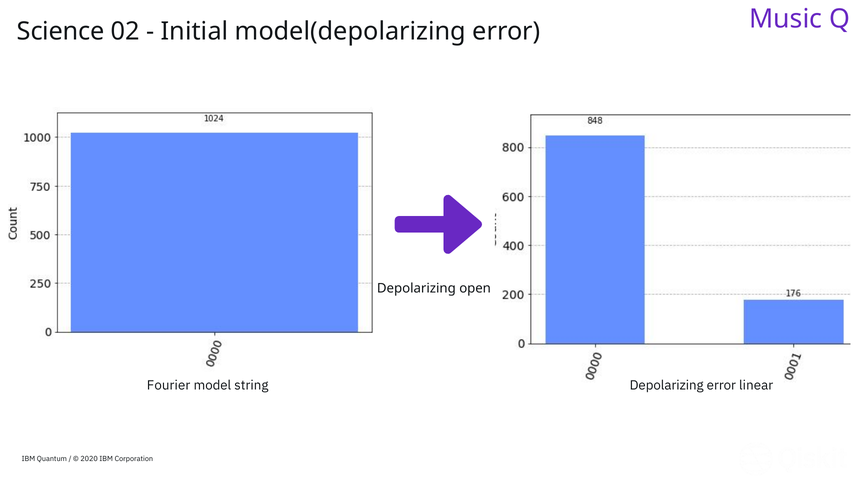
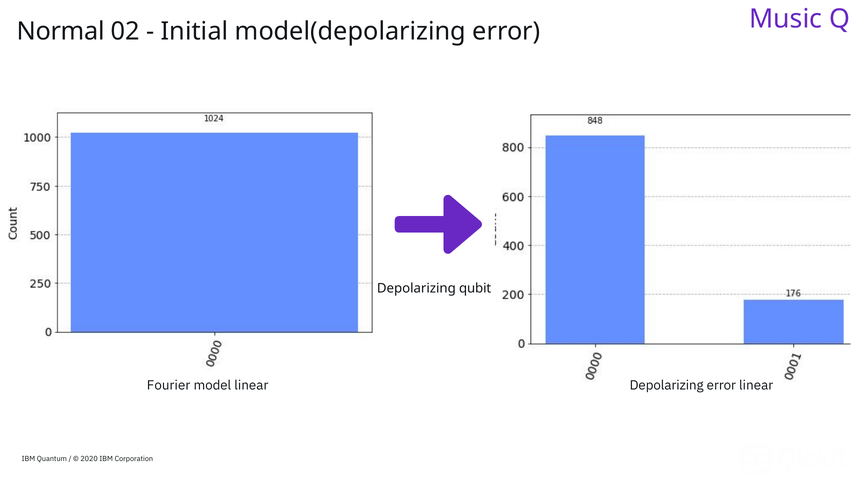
Science: Science -> Normal
open: open -> qubit
model string: string -> linear
